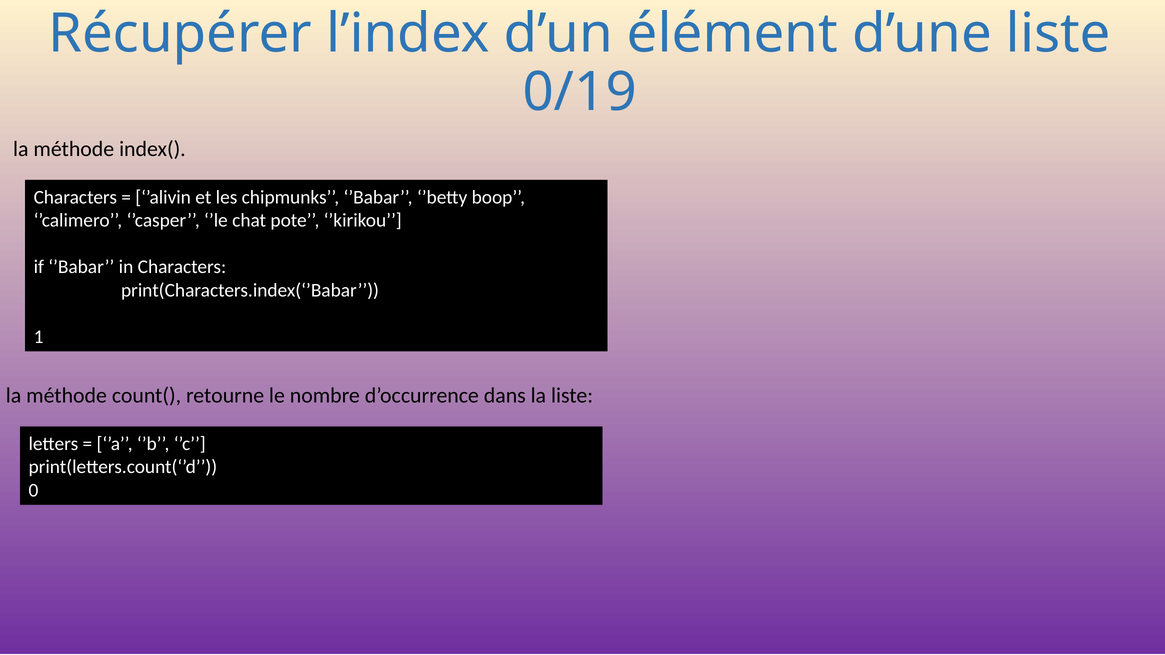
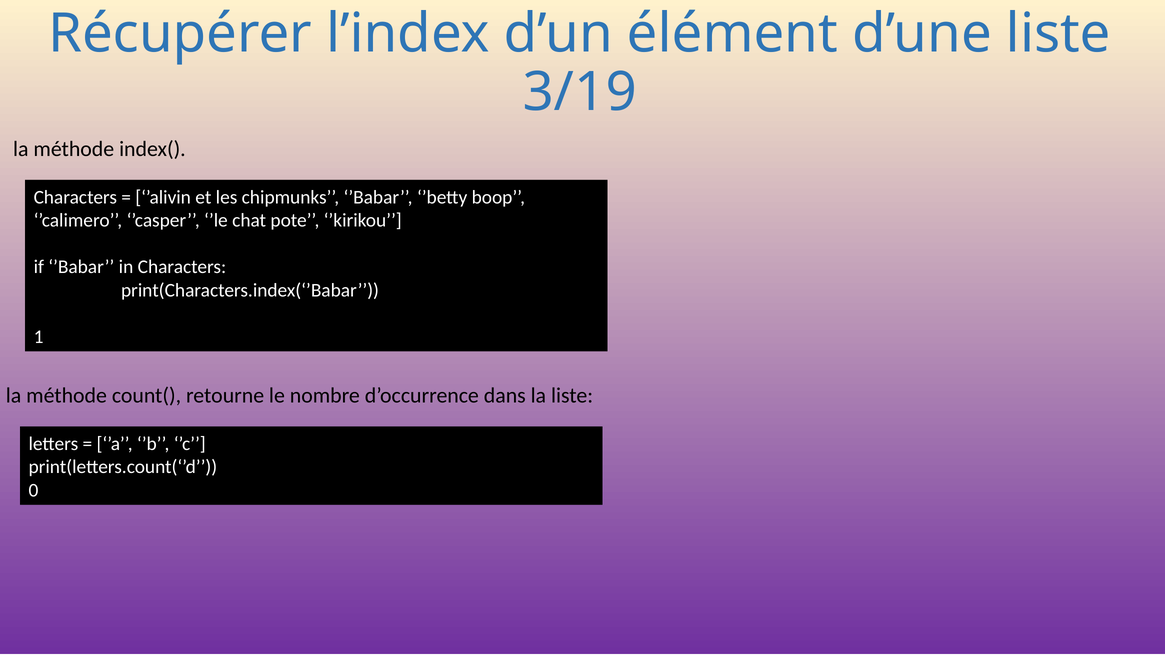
0/19: 0/19 -> 3/19
